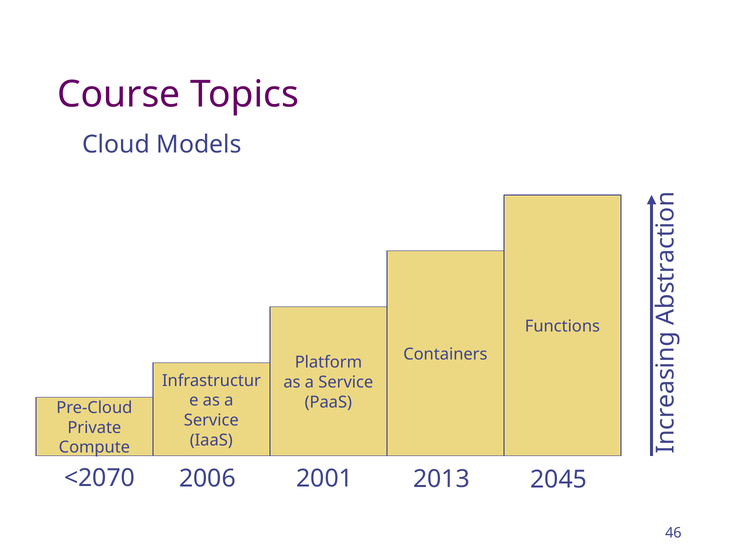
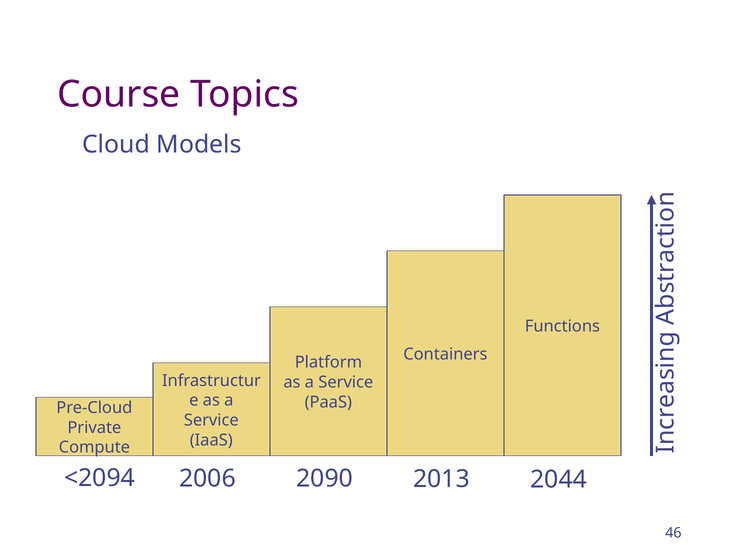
<2070: <2070 -> <2094
2001: 2001 -> 2090
2045: 2045 -> 2044
